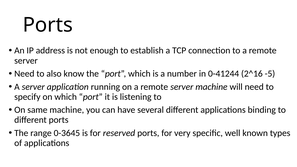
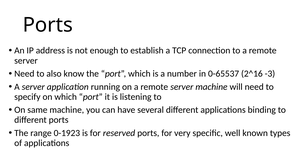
0-41244: 0-41244 -> 0-65537
-5: -5 -> -3
0-3645: 0-3645 -> 0-1923
